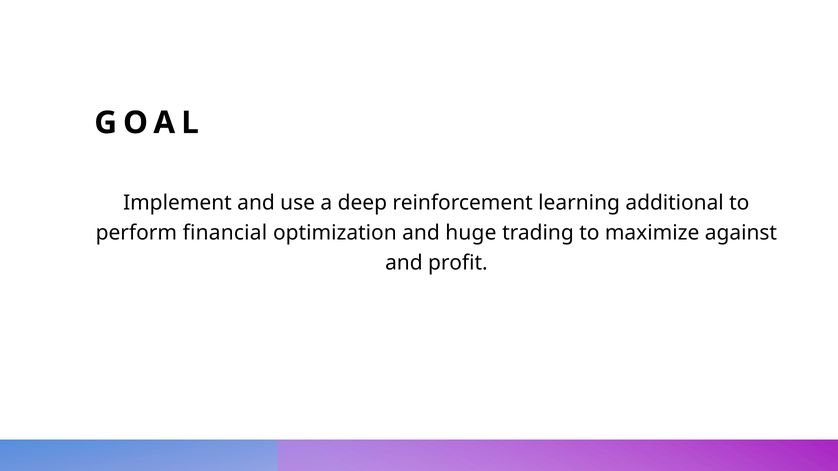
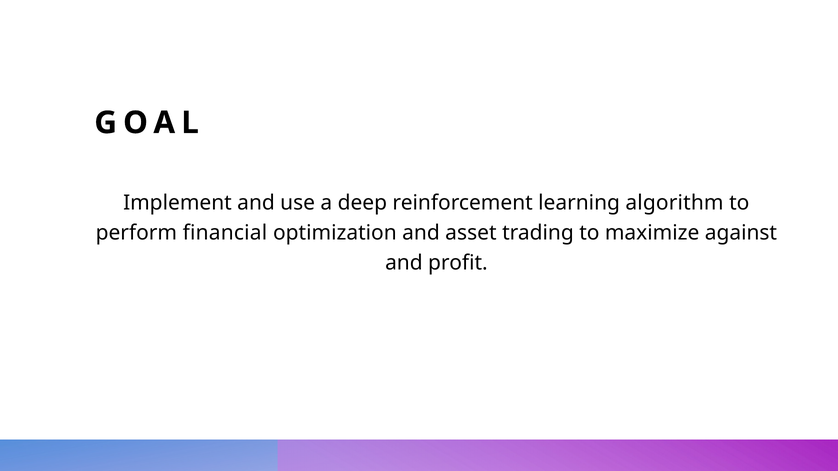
additional: additional -> algorithm
huge: huge -> asset
